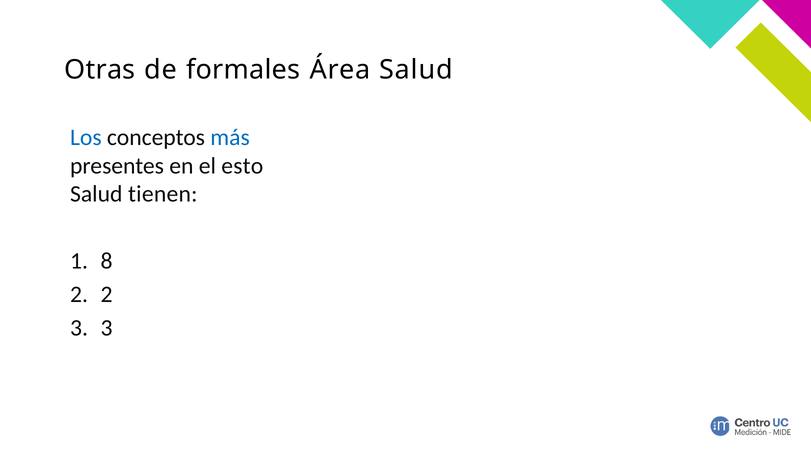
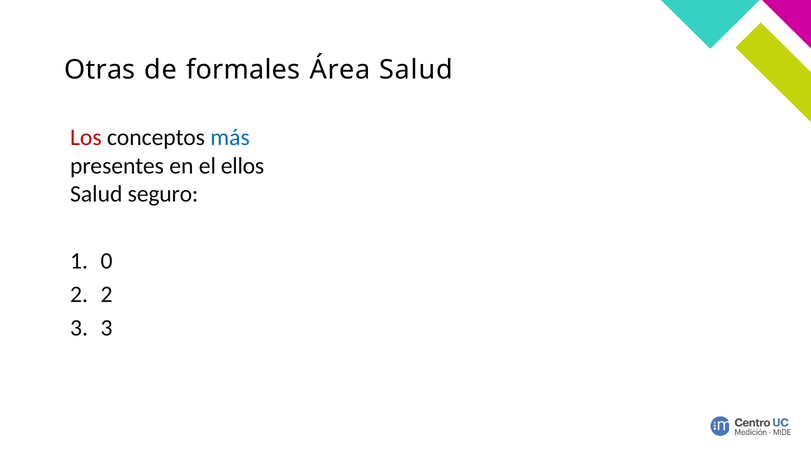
Los colour: blue -> red
esto: esto -> ellos
tienen: tienen -> seguro
8: 8 -> 0
